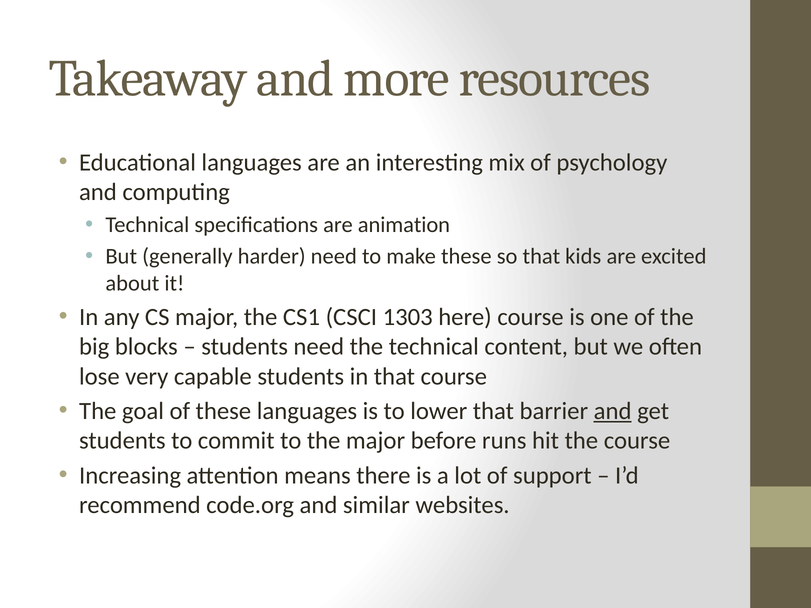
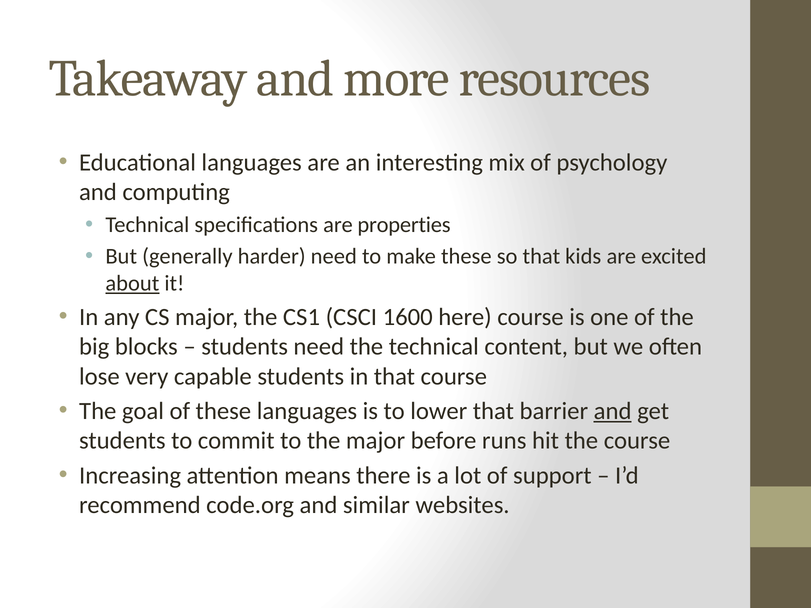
animation: animation -> properties
about underline: none -> present
1303: 1303 -> 1600
